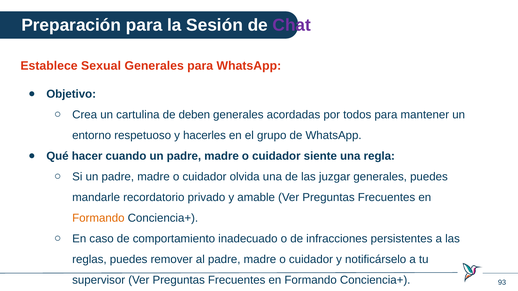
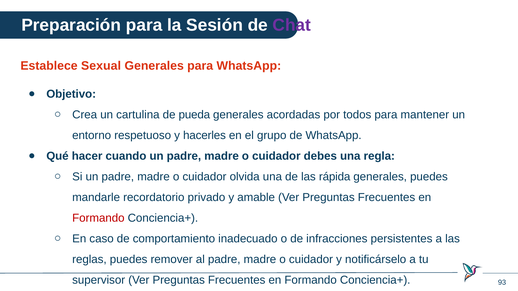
deben: deben -> pueda
siente: siente -> debes
juzgar: juzgar -> rápida
Formando at (98, 218) colour: orange -> red
